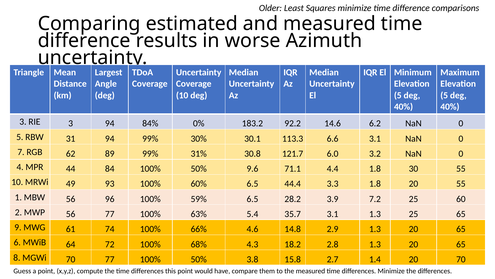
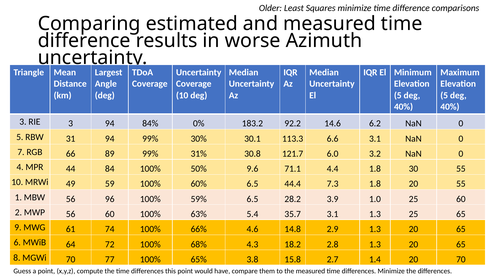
62: 62 -> 66
93: 93 -> 59
3.3: 3.3 -> 7.3
7.2: 7.2 -> 1.0
56 77: 77 -> 60
77 100% 50%: 50% -> 65%
